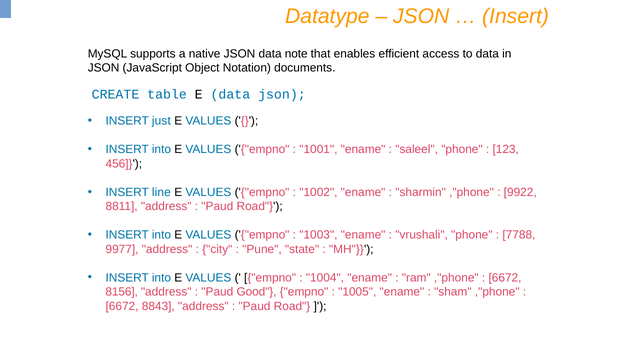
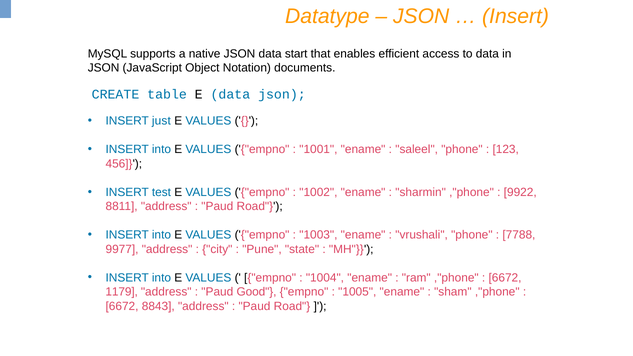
note: note -> start
line: line -> test
8156: 8156 -> 1179
